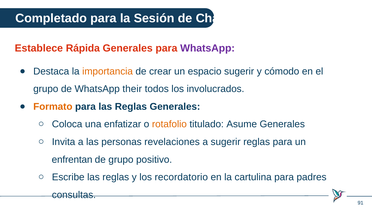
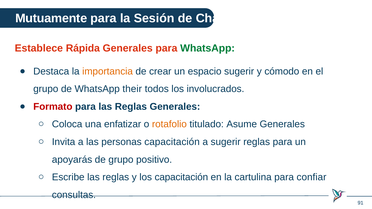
Completado: Completado -> Mutuamente
WhatsApp at (208, 48) colour: purple -> green
Formato colour: orange -> red
personas revelaciones: revelaciones -> capacitación
enfrentan: enfrentan -> apoyarás
los recordatorio: recordatorio -> capacitación
padres: padres -> confiar
